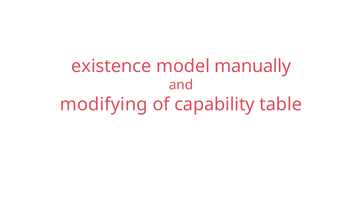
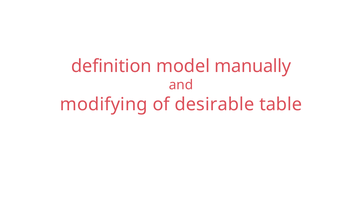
existence: existence -> definition
capability: capability -> desirable
